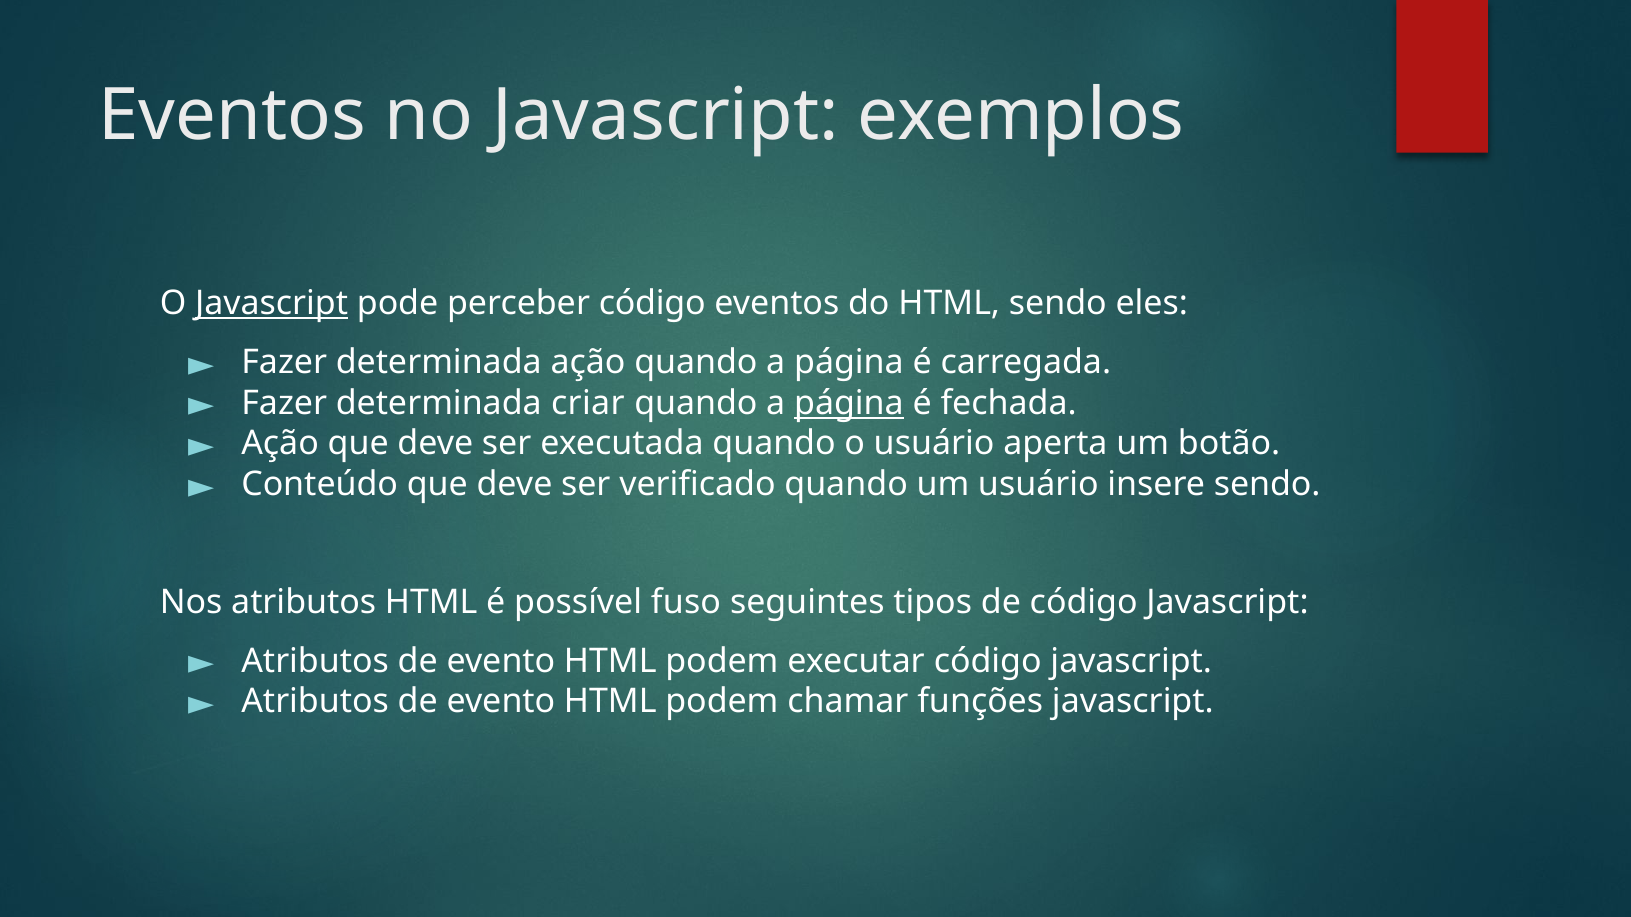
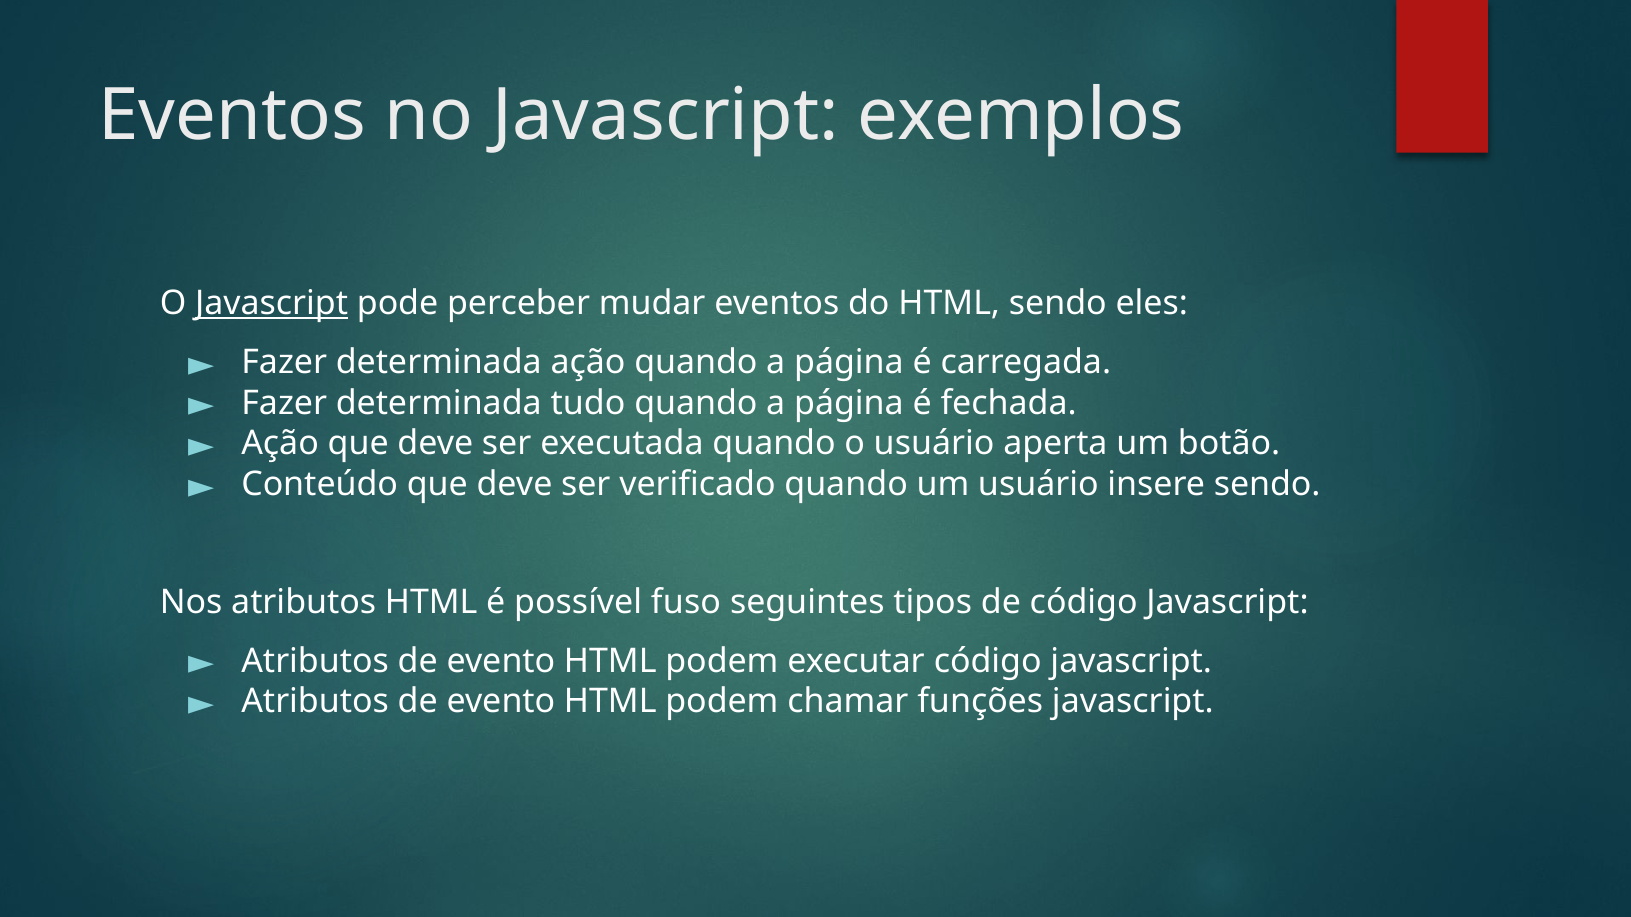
perceber código: código -> mudar
criar: criar -> tudo
página at (849, 403) underline: present -> none
